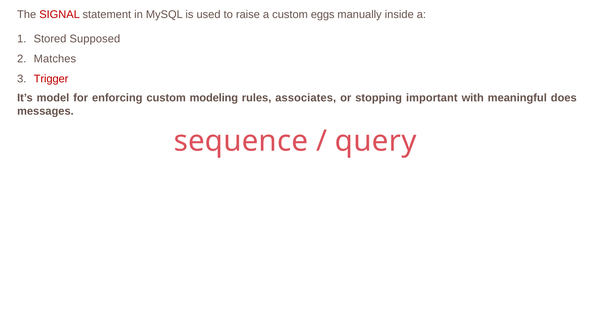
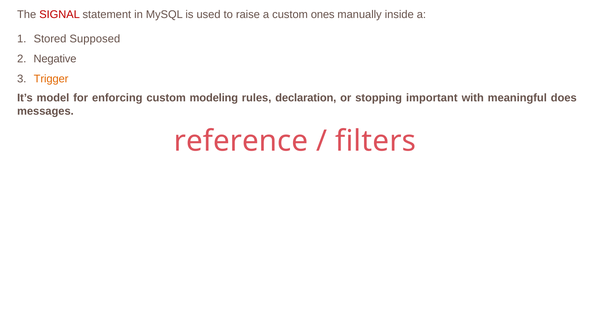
eggs: eggs -> ones
Matches: Matches -> Negative
Trigger colour: red -> orange
associates: associates -> declaration
sequence: sequence -> reference
query: query -> filters
